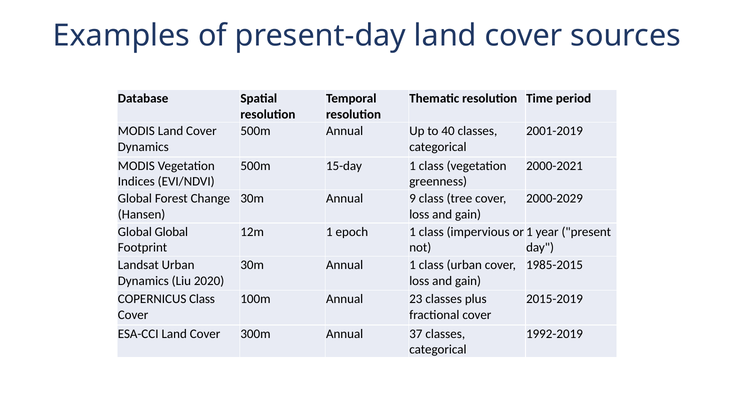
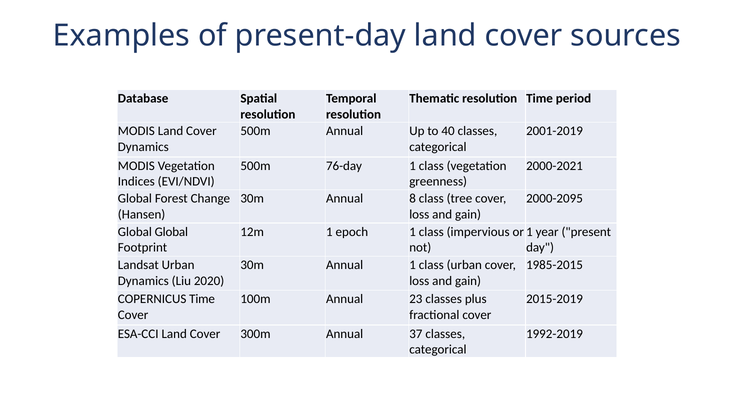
15-day: 15-day -> 76-day
9: 9 -> 8
2000-2029: 2000-2029 -> 2000-2095
COPERNICUS Class: Class -> Time
